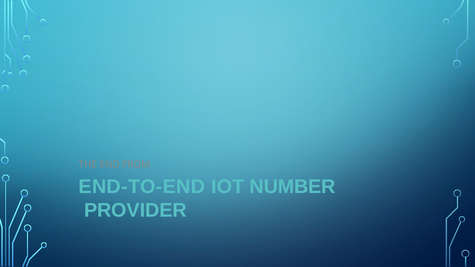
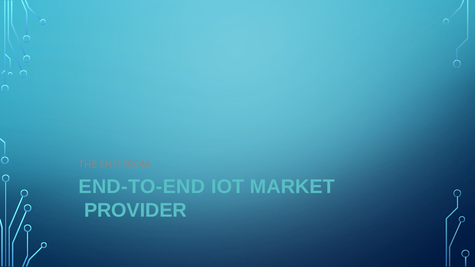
NUMBER: NUMBER -> MARKET
